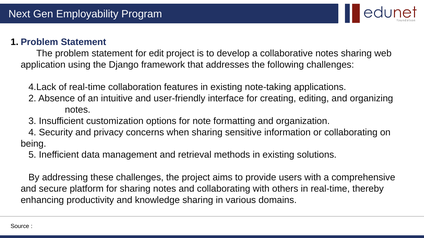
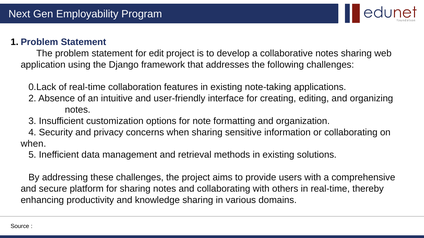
4.Lack: 4.Lack -> 0.Lack
being at (33, 144): being -> when
